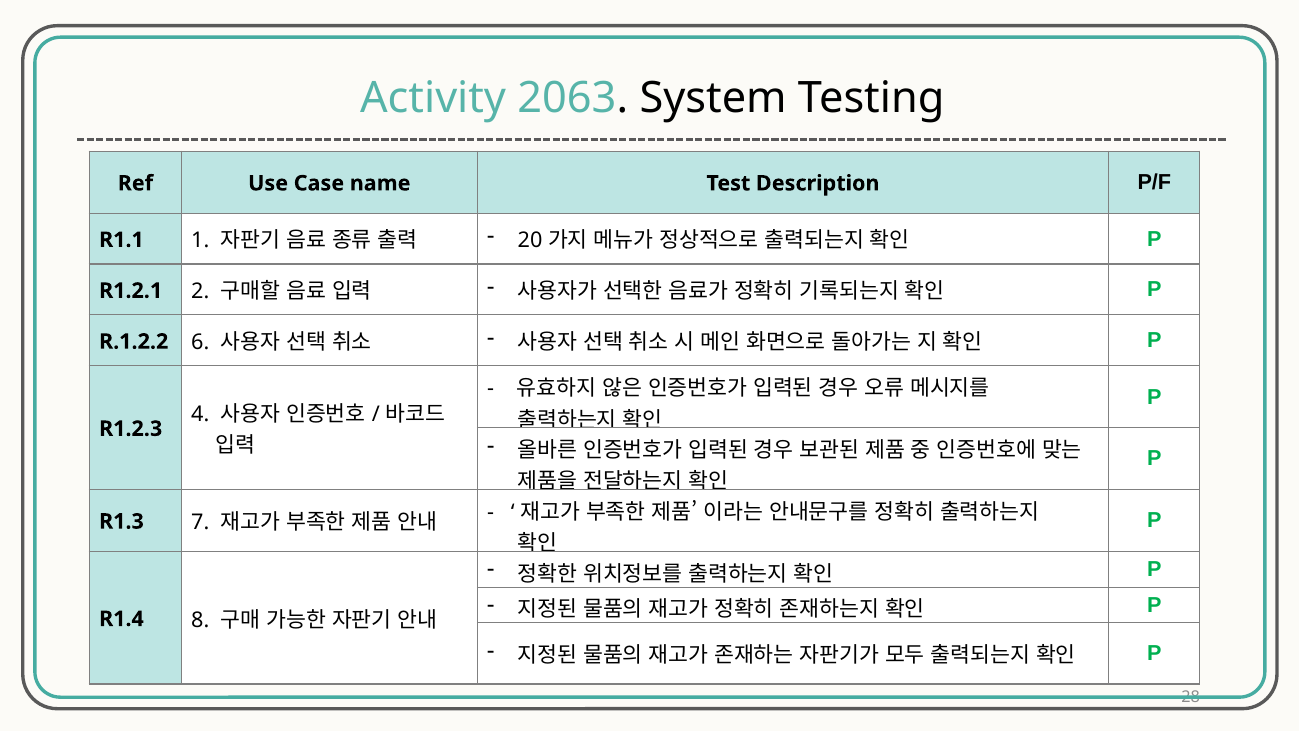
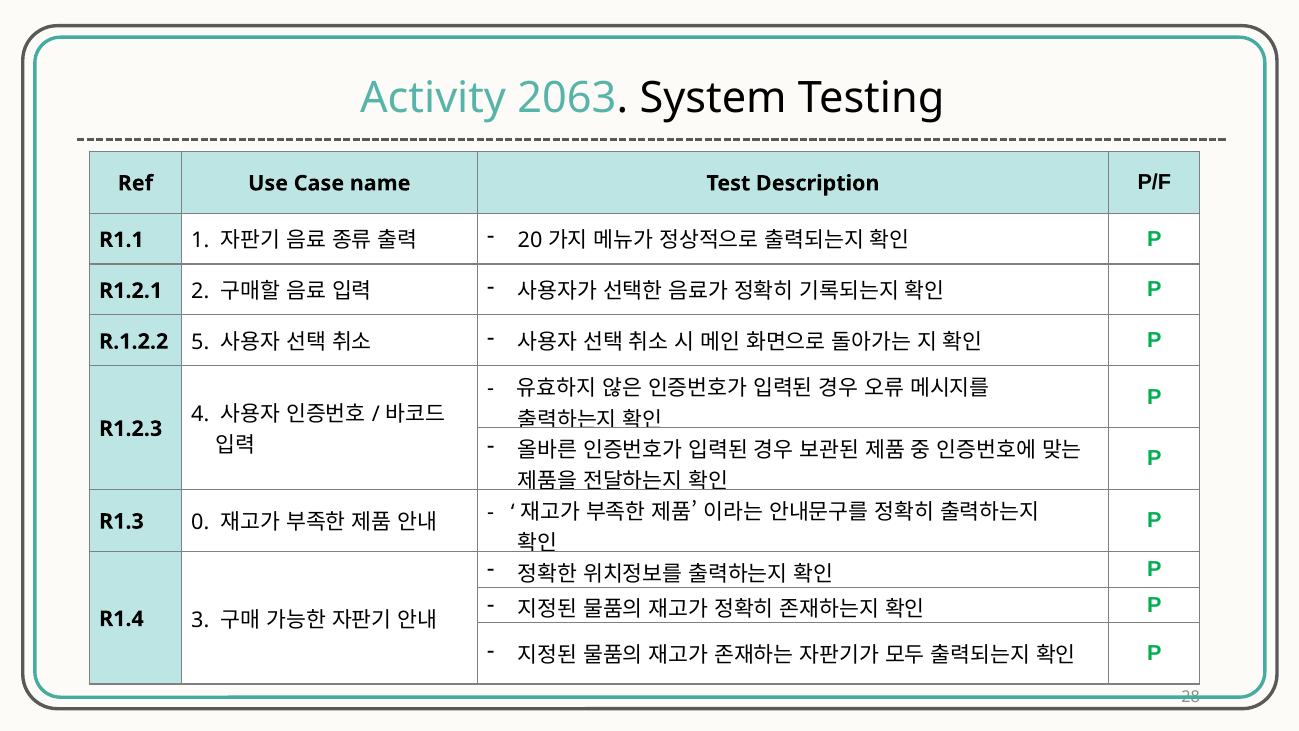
6: 6 -> 5
7: 7 -> 0
8: 8 -> 3
